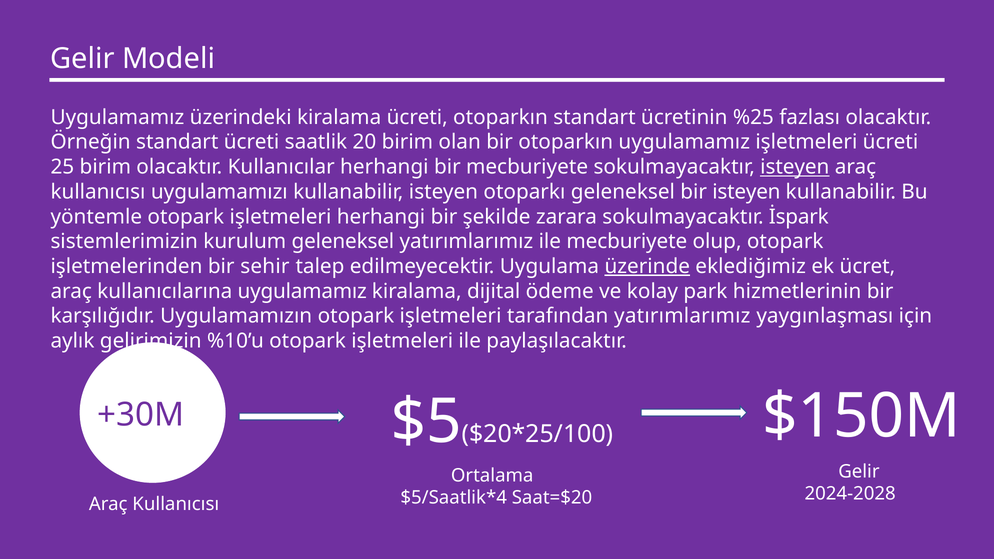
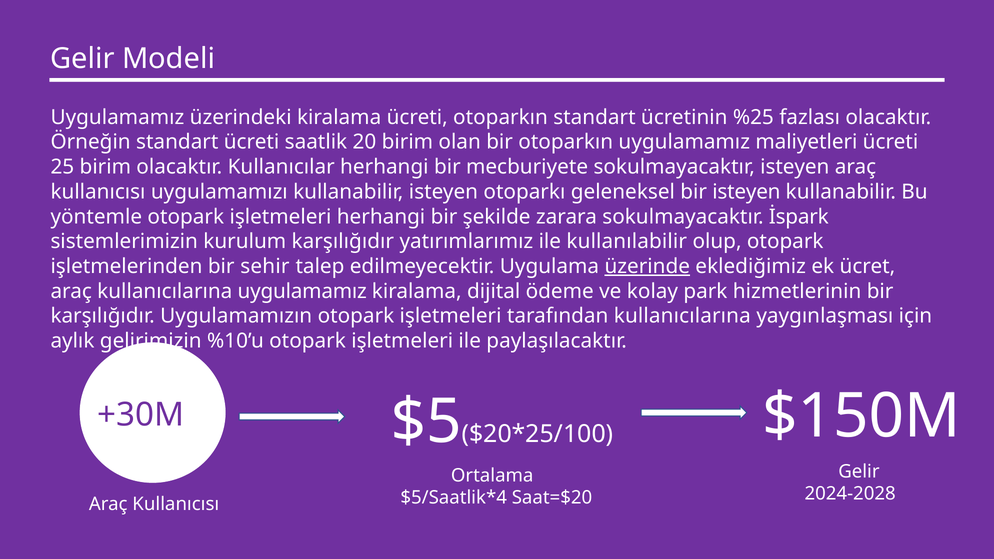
uygulamamız işletmeleri: işletmeleri -> maliyetleri
isteyen at (795, 167) underline: present -> none
kurulum geleneksel: geleneksel -> karşılığıdır
ile mecburiyete: mecburiyete -> kullanılabilir
tarafından yatırımlarımız: yatırımlarımız -> kullanıcılarına
